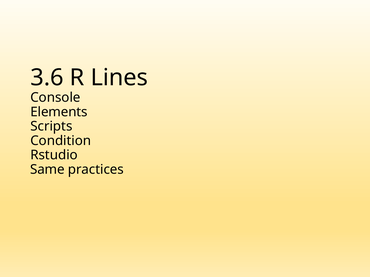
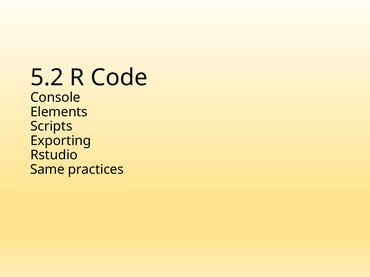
3.6: 3.6 -> 5.2
Lines: Lines -> Code
Condition: Condition -> Exporting
